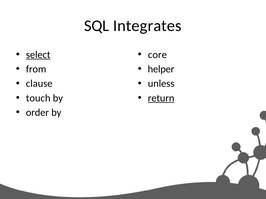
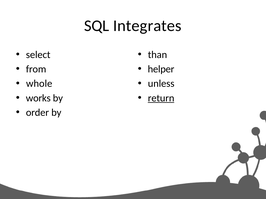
select underline: present -> none
core: core -> than
clause: clause -> whole
touch: touch -> works
